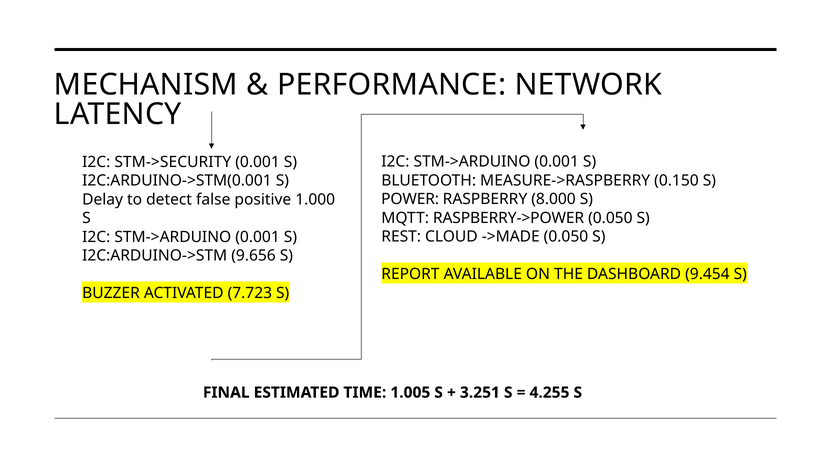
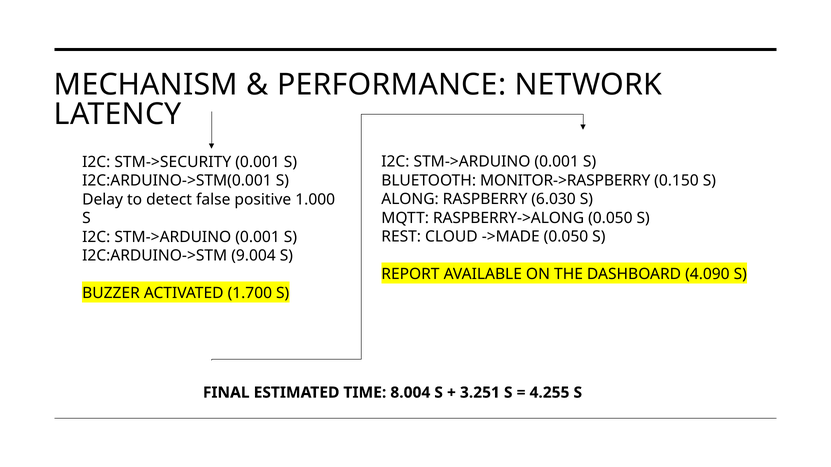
MEASURE->RASPBERRY: MEASURE->RASPBERRY -> MONITOR->RASPBERRY
POWER: POWER -> ALONG
8.000: 8.000 -> 6.030
RASPBERRY->POWER: RASPBERRY->POWER -> RASPBERRY->ALONG
9.656: 9.656 -> 9.004
9.454: 9.454 -> 4.090
7.723: 7.723 -> 1.700
1.005: 1.005 -> 8.004
